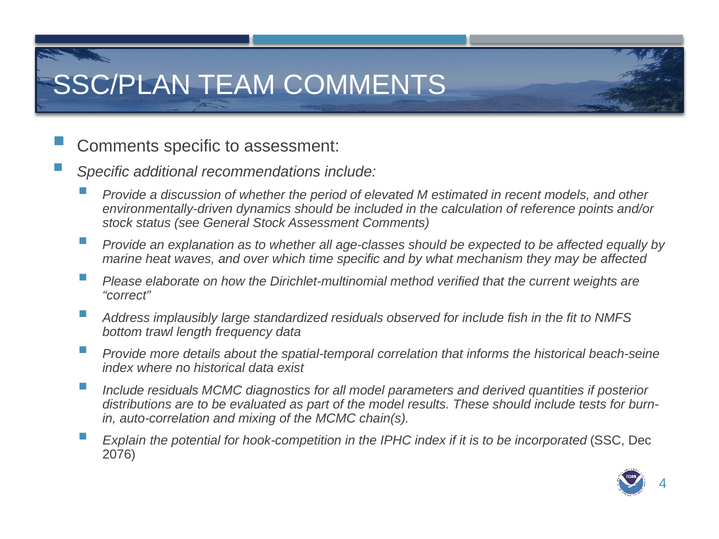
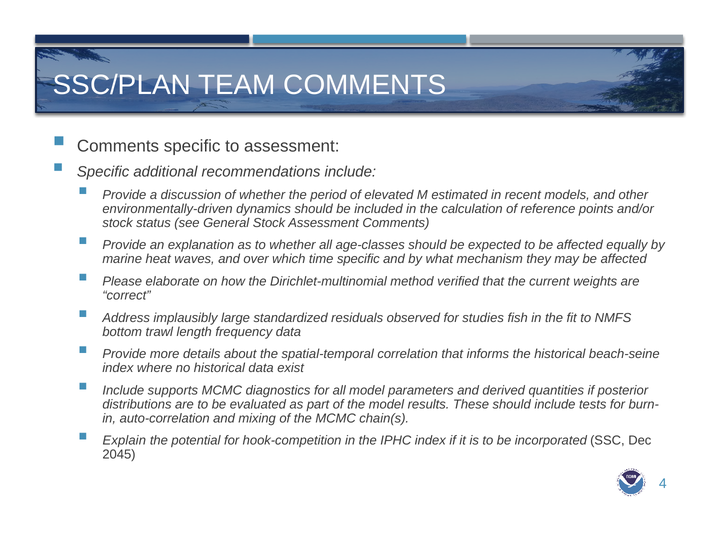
for include: include -> studies
Include residuals: residuals -> supports
2076: 2076 -> 2045
